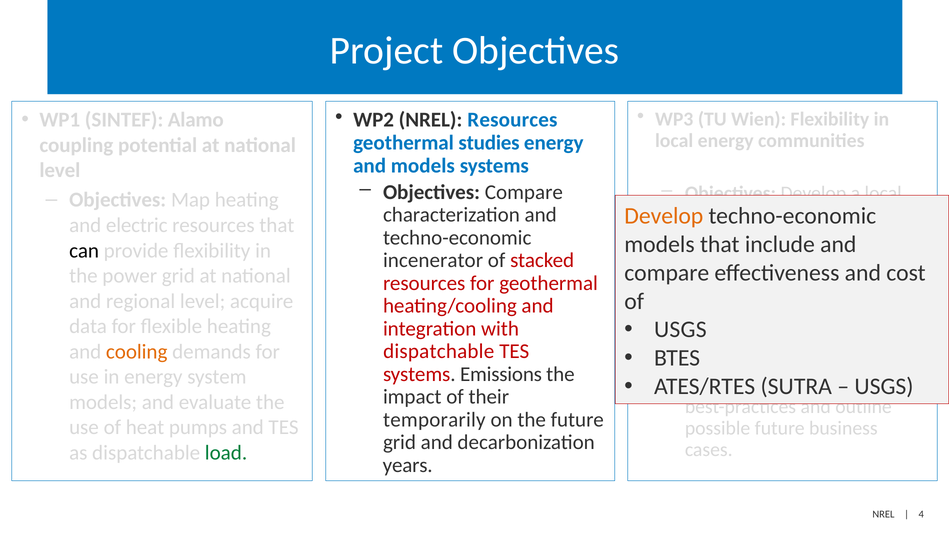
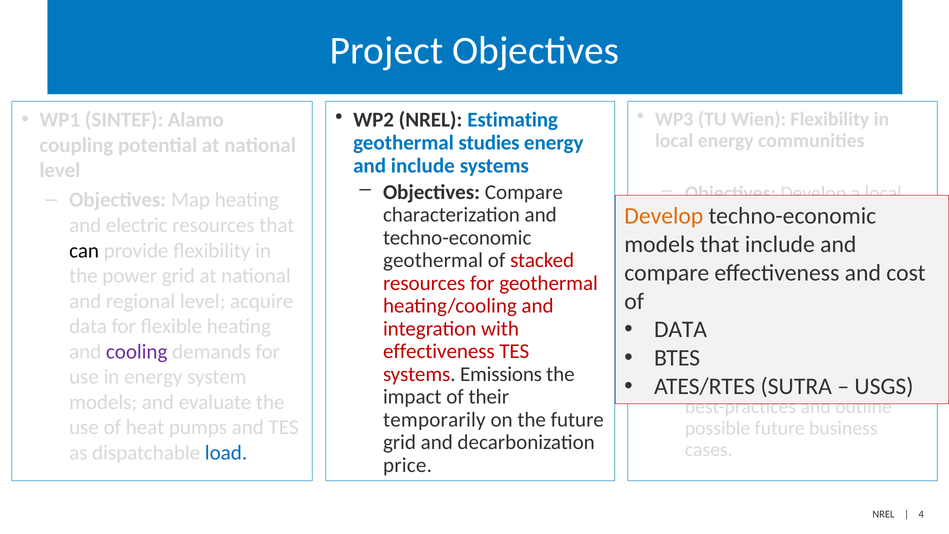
NREL Resources: Resources -> Estimating
and models: models -> include
incenerator at (433, 260): incenerator -> geothermal
USGS at (680, 330): USGS -> DATA
dispatchable at (439, 351): dispatchable -> effectiveness
cooling at (137, 351) colour: orange -> purple
load colour: green -> blue
years: years -> price
